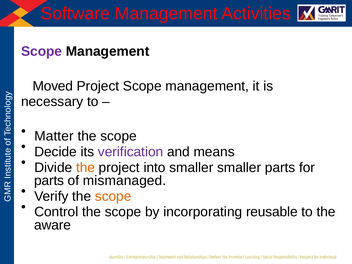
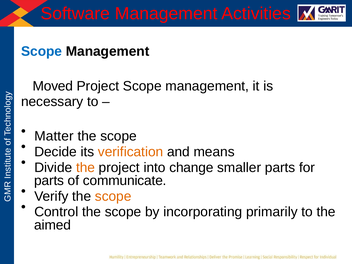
Scope at (42, 51) colour: purple -> blue
verification colour: purple -> orange
into smaller: smaller -> change
mismanaged: mismanaged -> communicate
reusable: reusable -> primarily
aware: aware -> aimed
